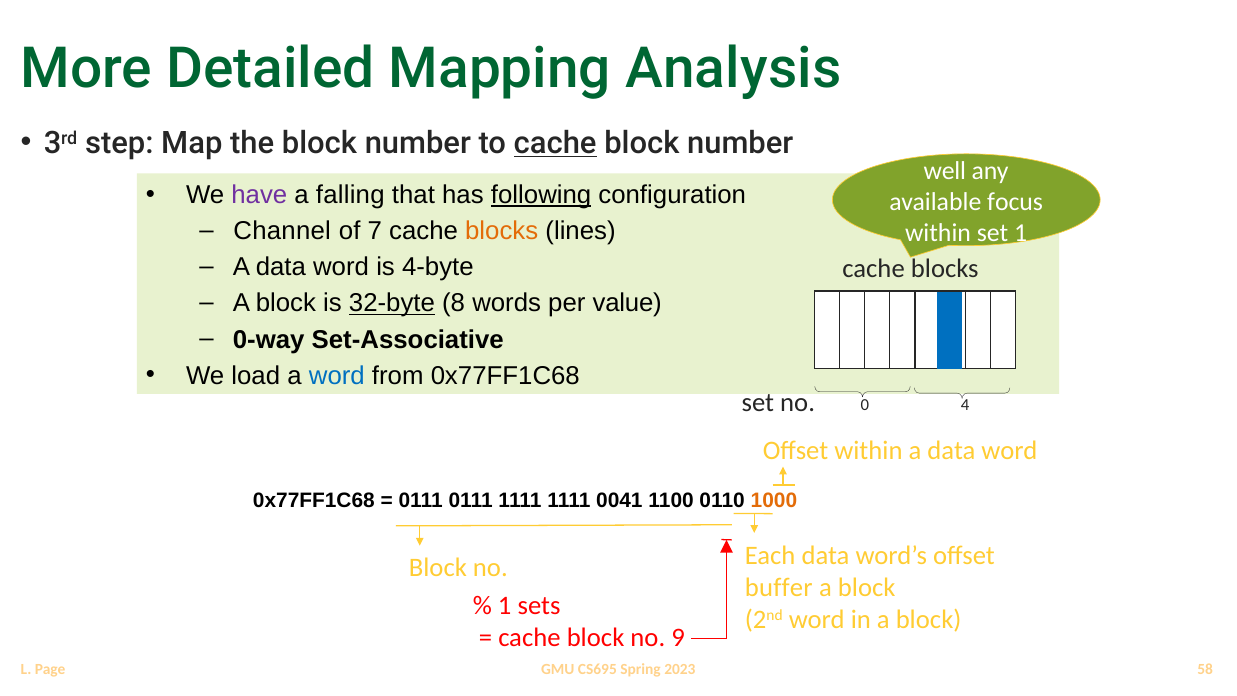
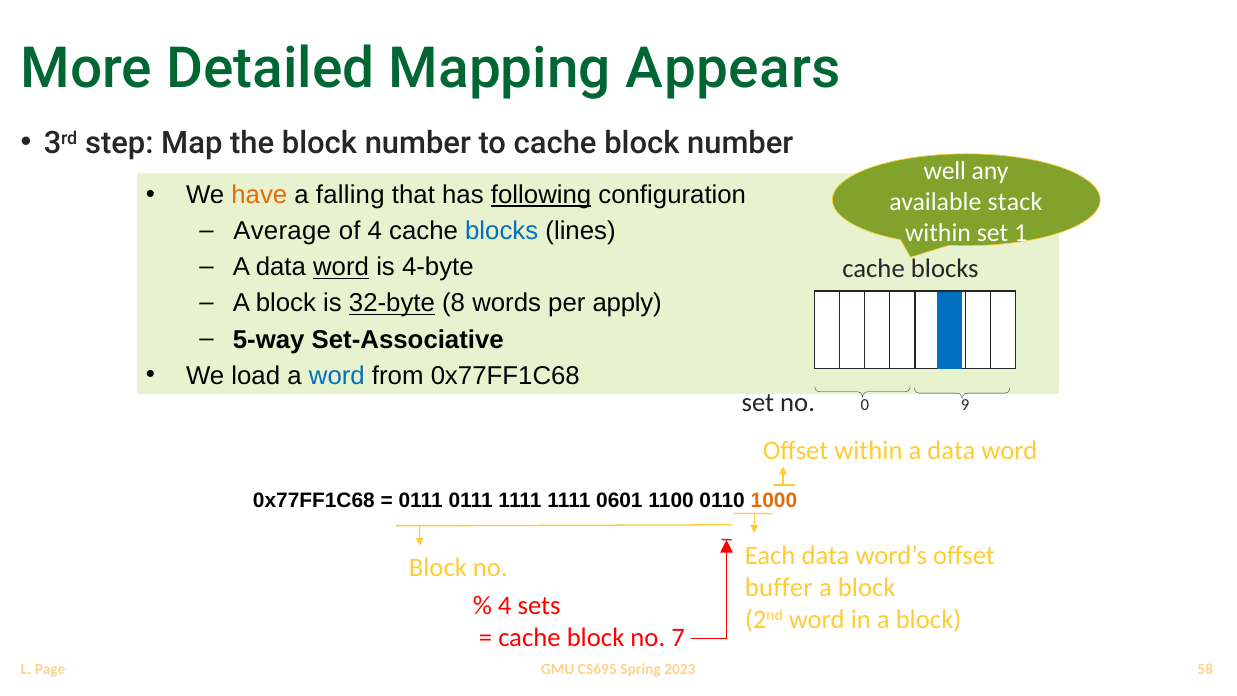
Analysis: Analysis -> Appears
cache at (555, 143) underline: present -> none
have colour: purple -> orange
focus: focus -> stack
Channel: Channel -> Average
of 7: 7 -> 4
blocks at (502, 231) colour: orange -> blue
word at (341, 267) underline: none -> present
value: value -> apply
0-way: 0-way -> 5-way
4: 4 -> 9
0041: 0041 -> 0601
1 at (505, 605): 1 -> 4
9: 9 -> 7
